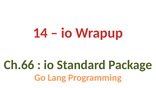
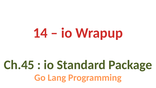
Ch.66: Ch.66 -> Ch.45
